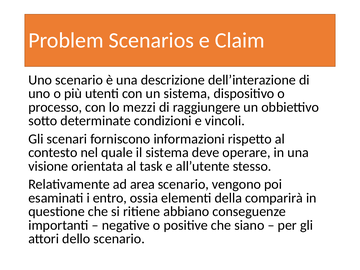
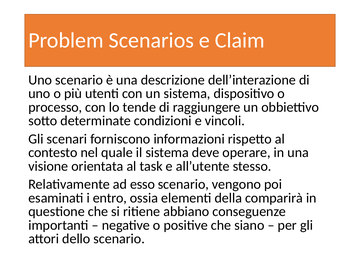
mezzi: mezzi -> tende
area: area -> esso
